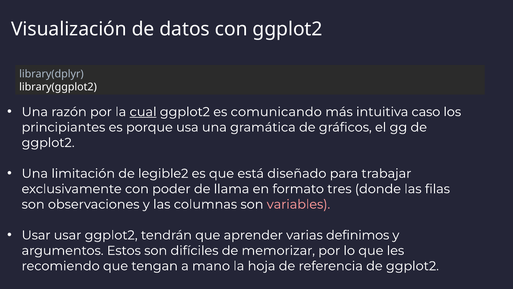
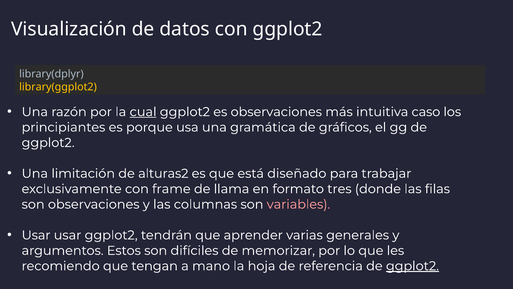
library(ggplot2 colour: white -> yellow
es comunicando: comunicando -> observaciones
legible2: legible2 -> alturas2
poder: poder -> frame
definimos: definimos -> generales
ggplot2 at (412, 266) underline: none -> present
